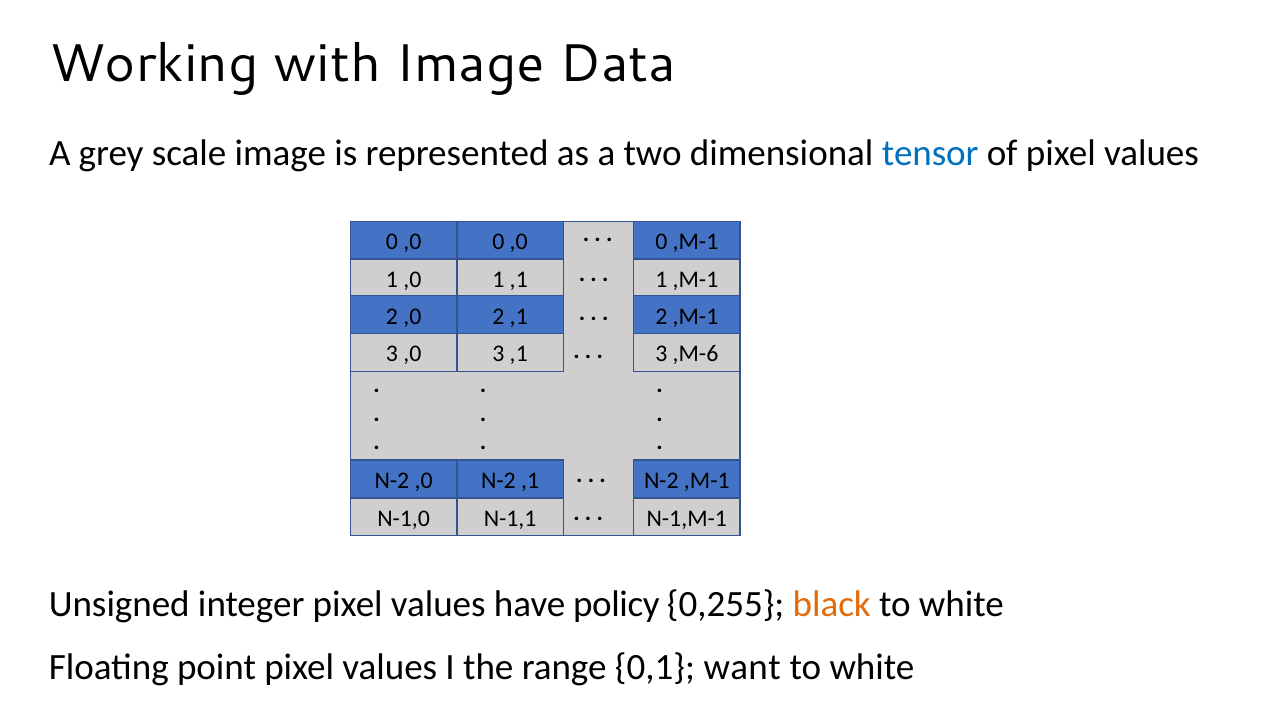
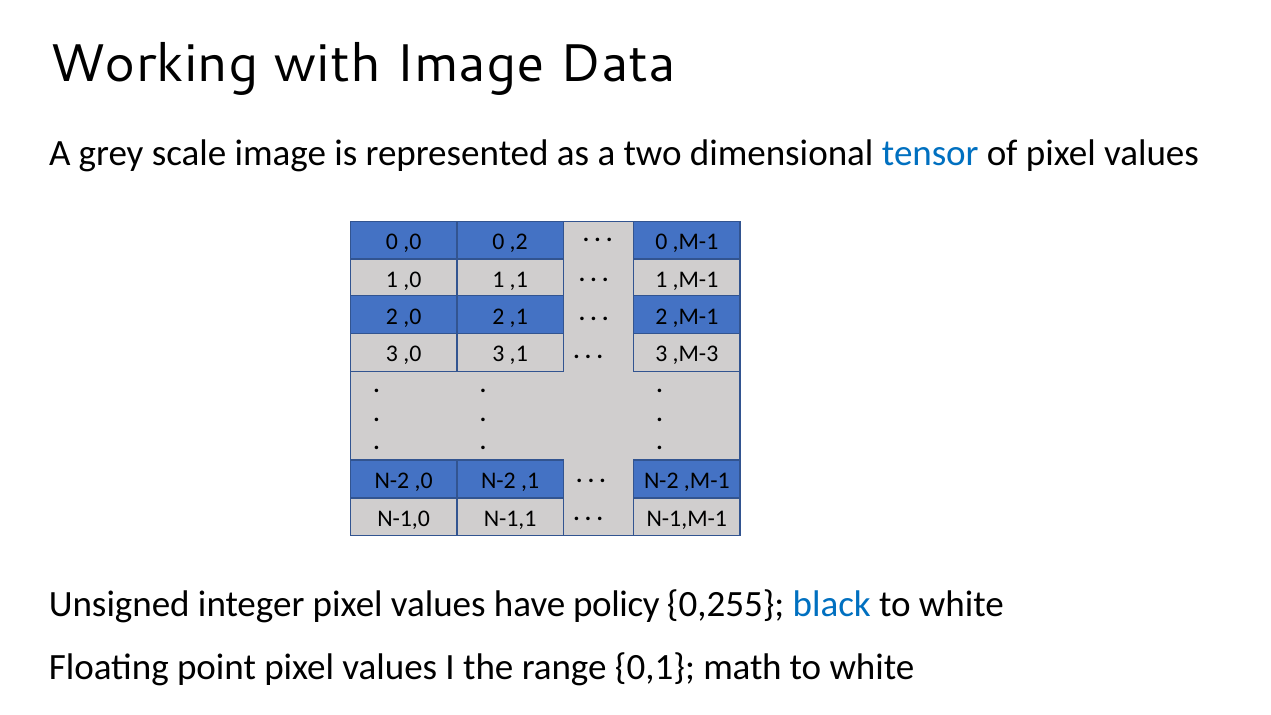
,0 at (519, 242): ,0 -> ,2
,M-6: ,M-6 -> ,M-3
black colour: orange -> blue
want: want -> math
